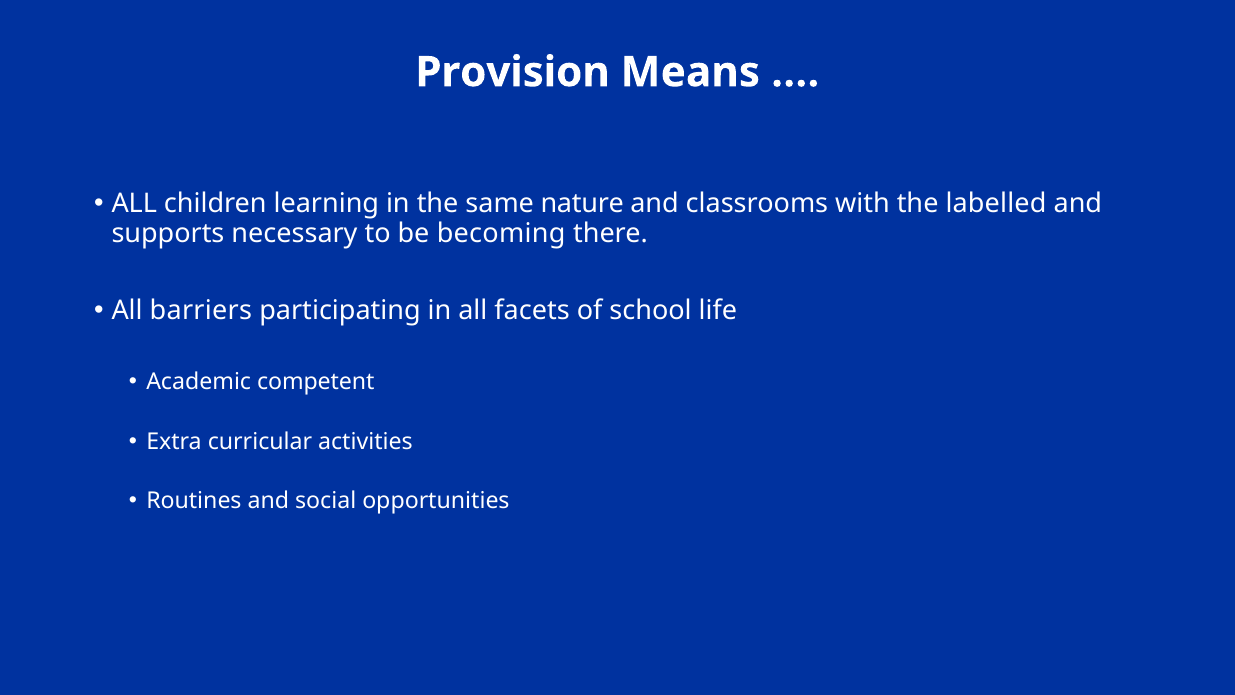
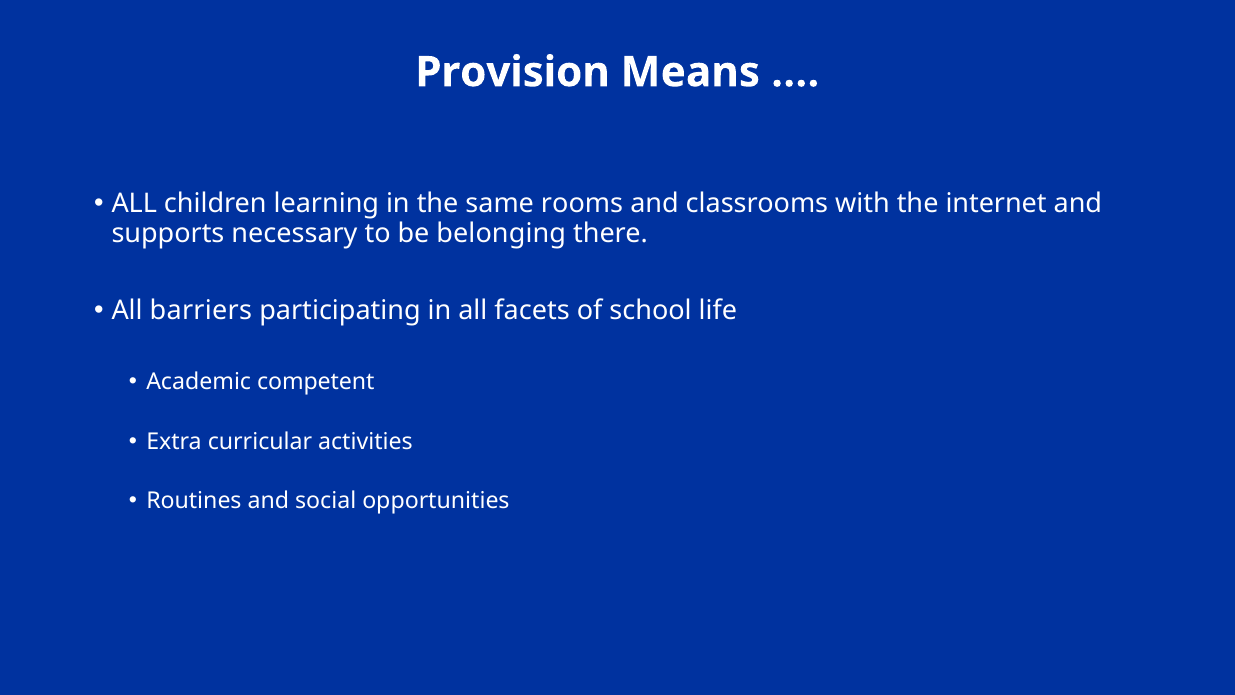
nature: nature -> rooms
labelled: labelled -> internet
becoming: becoming -> belonging
